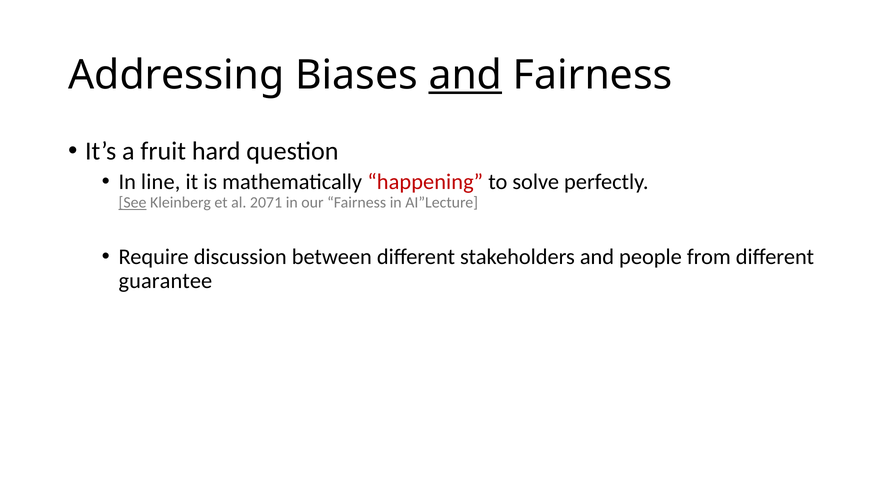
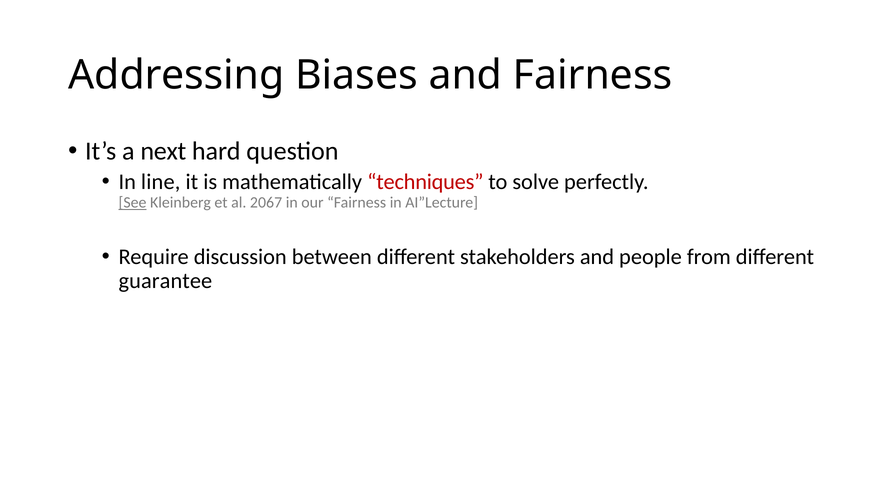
and at (465, 75) underline: present -> none
fruit: fruit -> next
happening: happening -> techniques
2071: 2071 -> 2067
